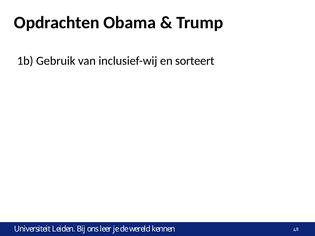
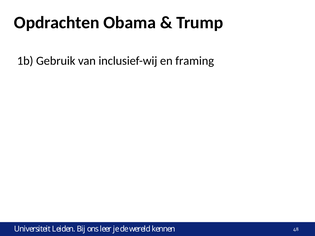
sorteert: sorteert -> framing
